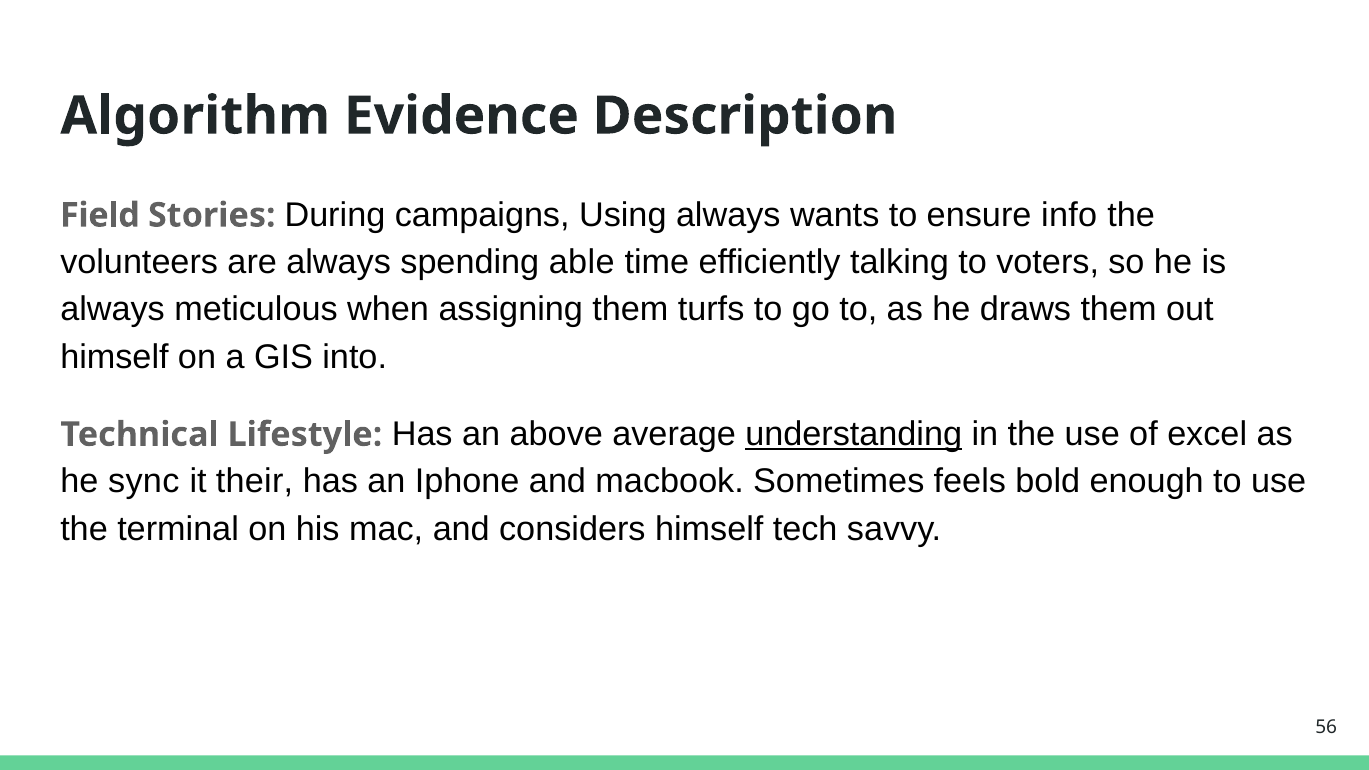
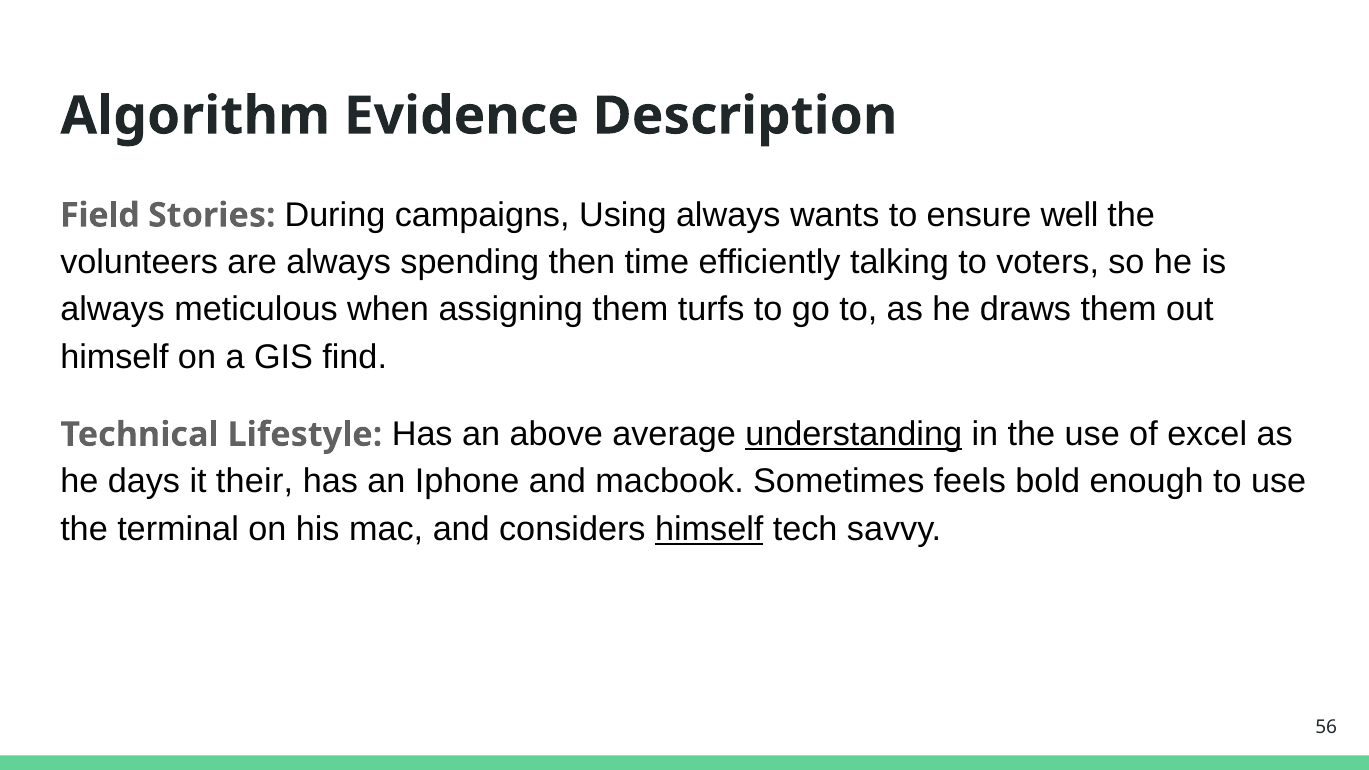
info: info -> well
able: able -> then
into: into -> find
sync: sync -> days
himself at (709, 529) underline: none -> present
